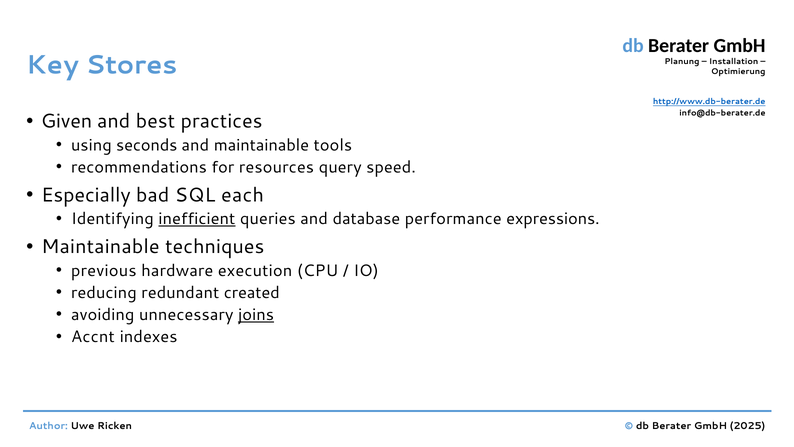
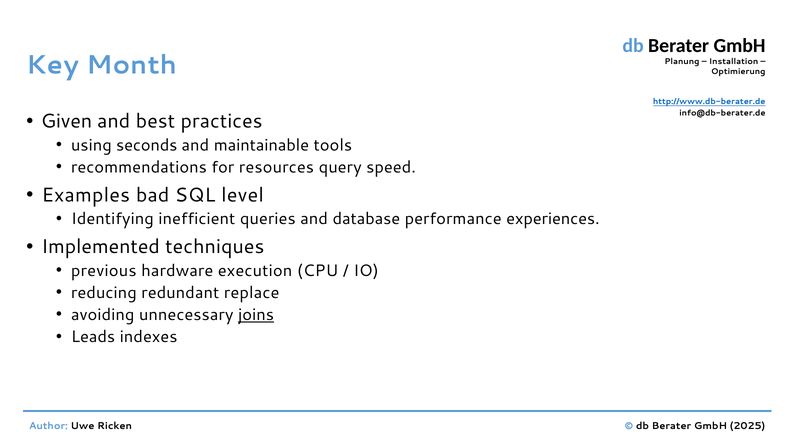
Stores: Stores -> Month
Especially: Especially -> Examples
each: each -> level
inefficient underline: present -> none
expressions: expressions -> experiences
Maintainable at (100, 247): Maintainable -> Implemented
created: created -> replace
Accnt: Accnt -> Leads
